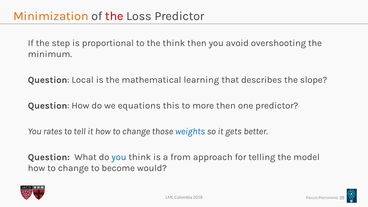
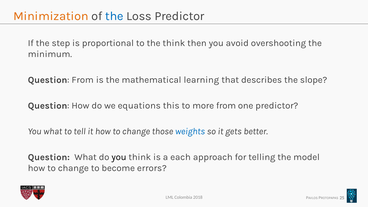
the at (114, 16) colour: red -> blue
Question Local: Local -> From
more then: then -> from
You rates: rates -> what
you at (119, 157) colour: blue -> black
from: from -> each
would: would -> errors
